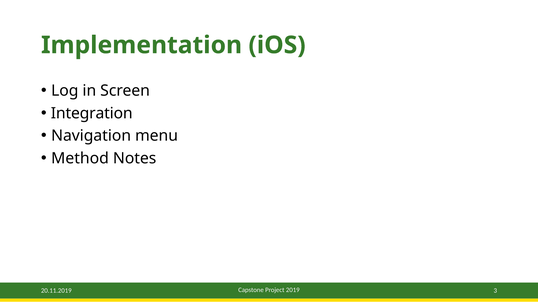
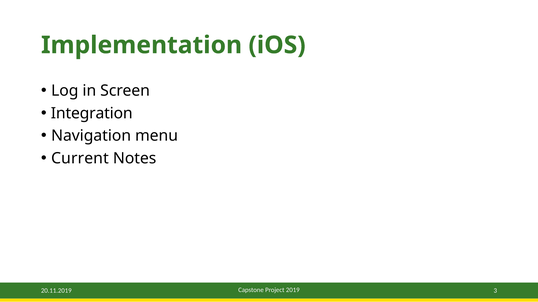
Method: Method -> Current
